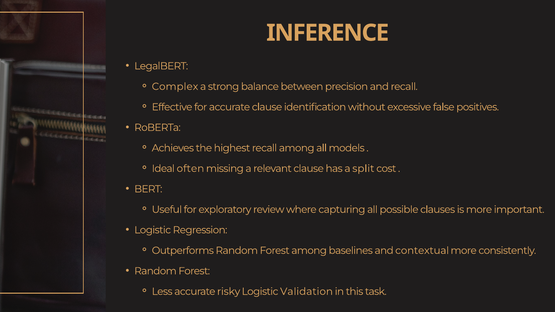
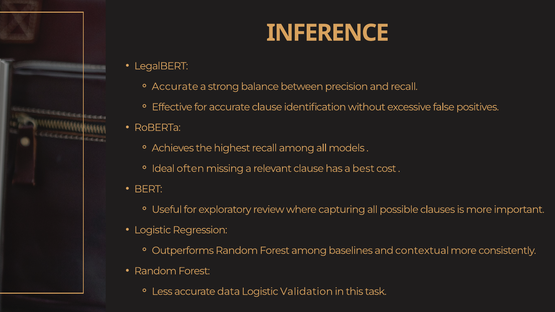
Complex at (175, 87): Complex -> Accurate
split: split -> best
risky: risky -> data
